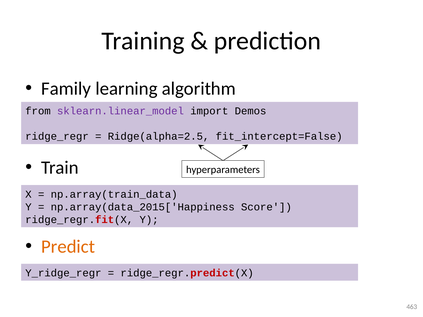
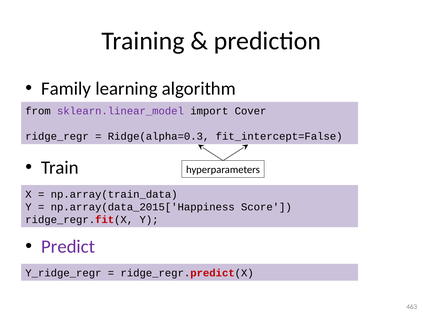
Demos: Demos -> Cover
Ridge(alpha=2.5: Ridge(alpha=2.5 -> Ridge(alpha=0.3
Predict colour: orange -> purple
